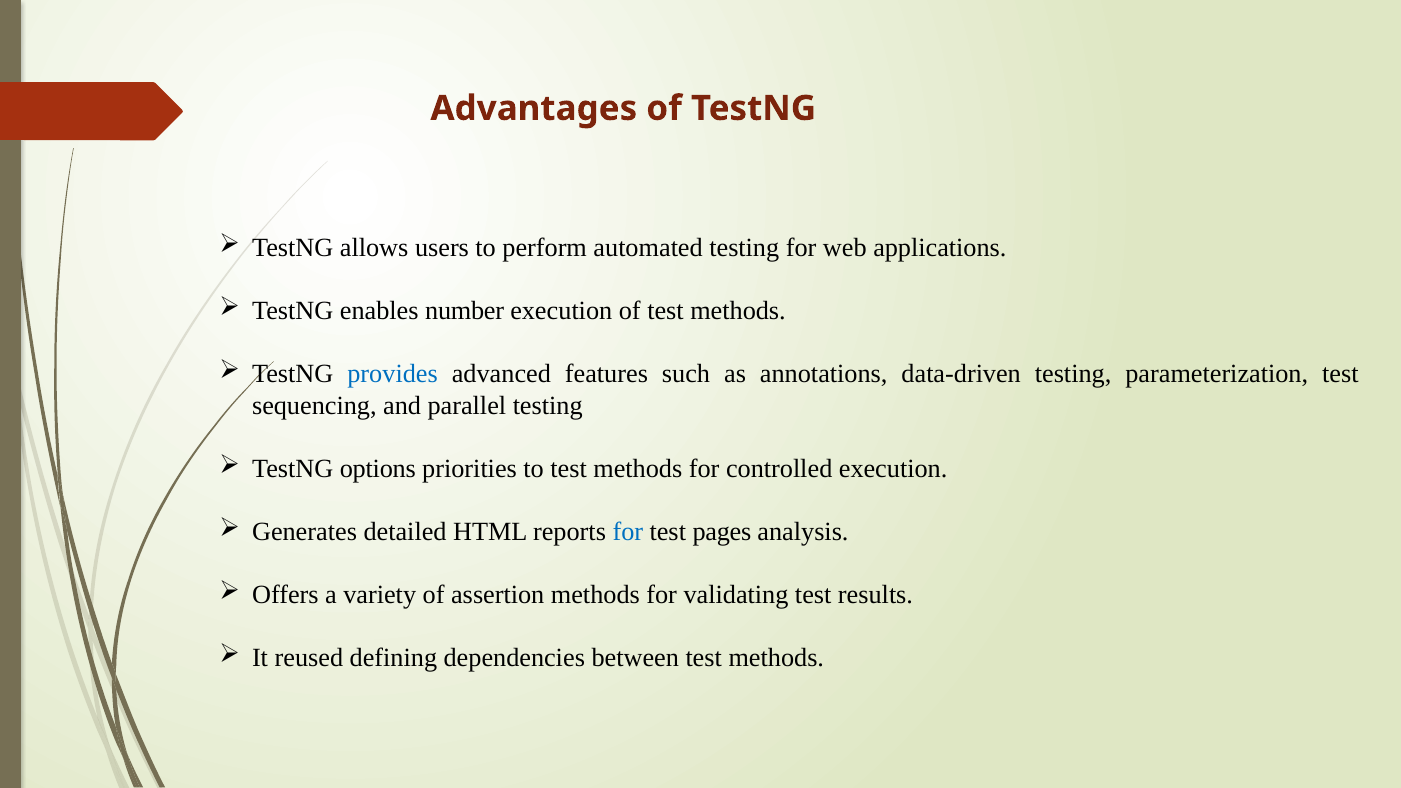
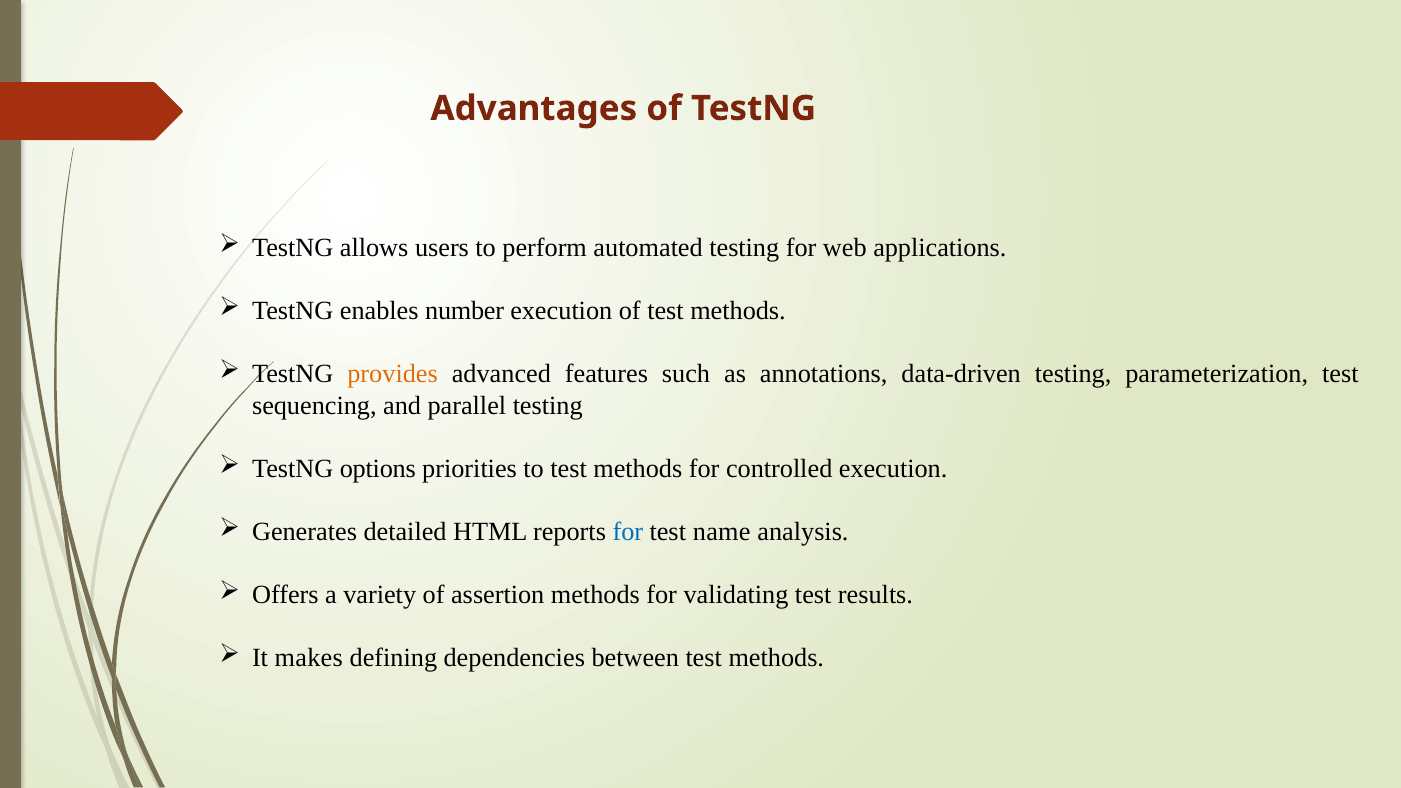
provides colour: blue -> orange
pages: pages -> name
reused: reused -> makes
